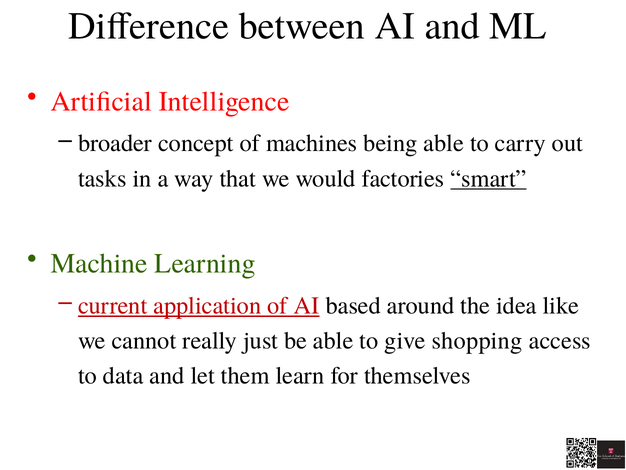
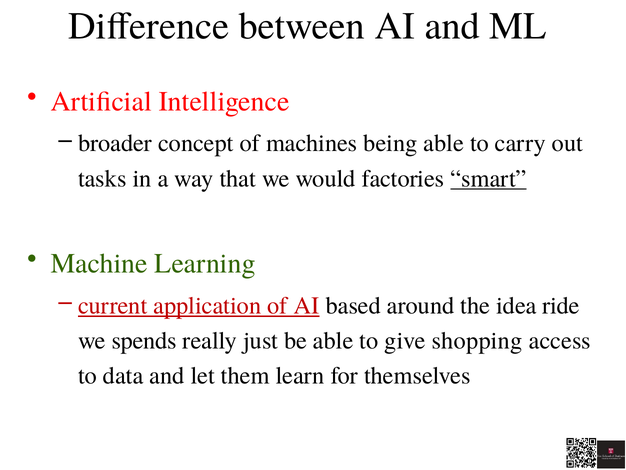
like: like -> ride
cannot: cannot -> spends
